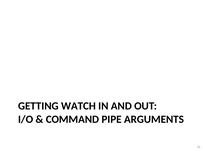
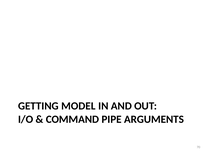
WATCH: WATCH -> MODEL
